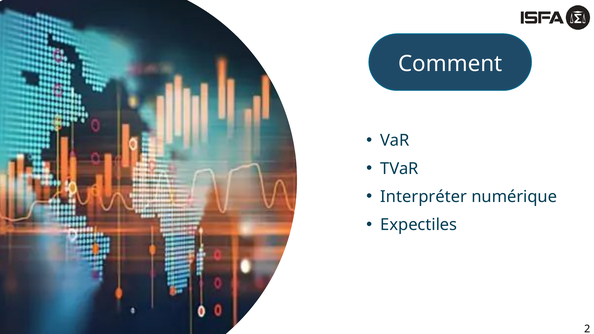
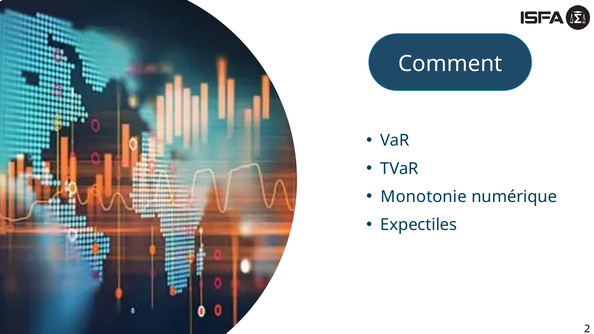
Interpréter: Interpréter -> Monotonie
